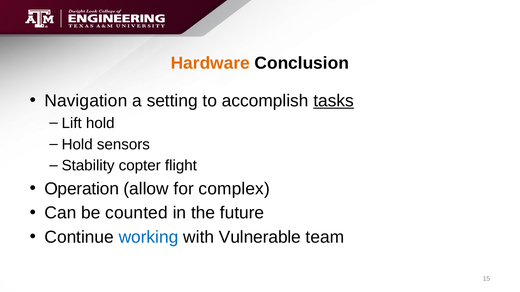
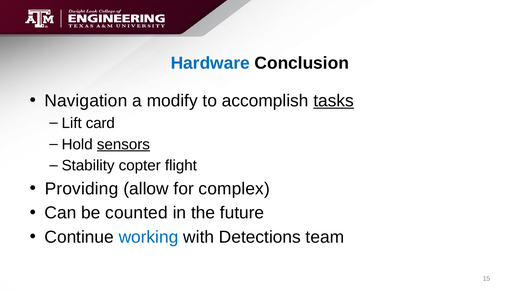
Hardware colour: orange -> blue
setting: setting -> modify
Lift hold: hold -> card
sensors underline: none -> present
Operation: Operation -> Providing
Vulnerable: Vulnerable -> Detections
